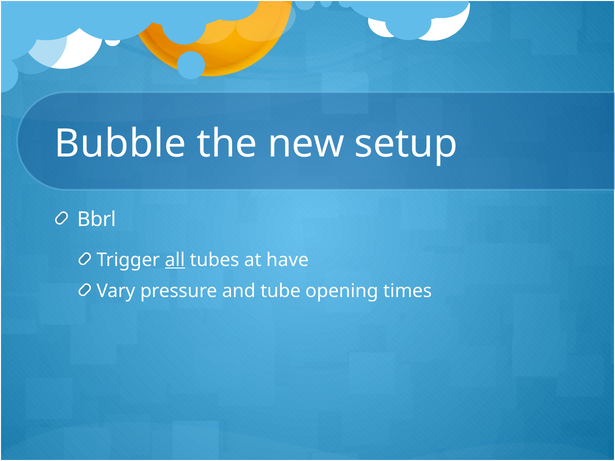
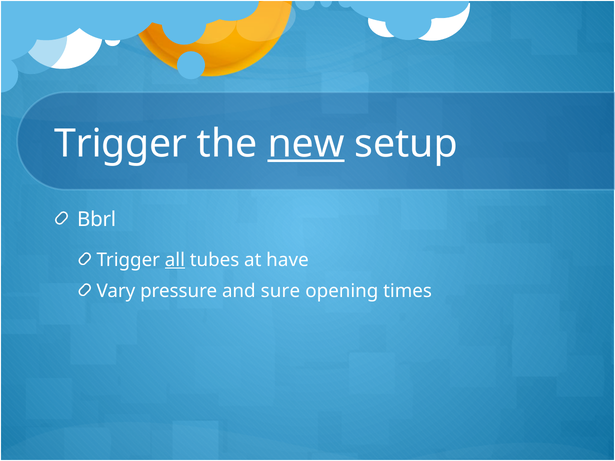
Bubble at (120, 144): Bubble -> Trigger
new underline: none -> present
tube: tube -> sure
